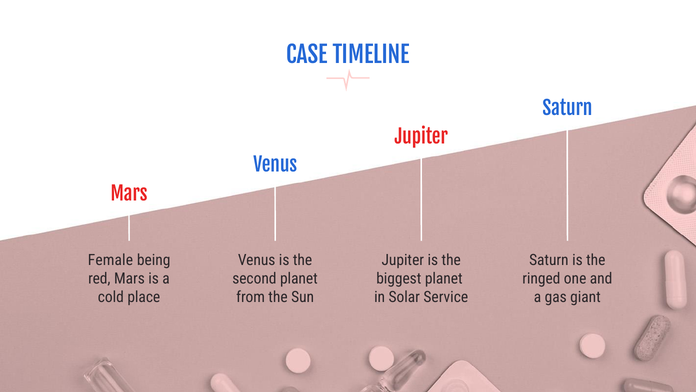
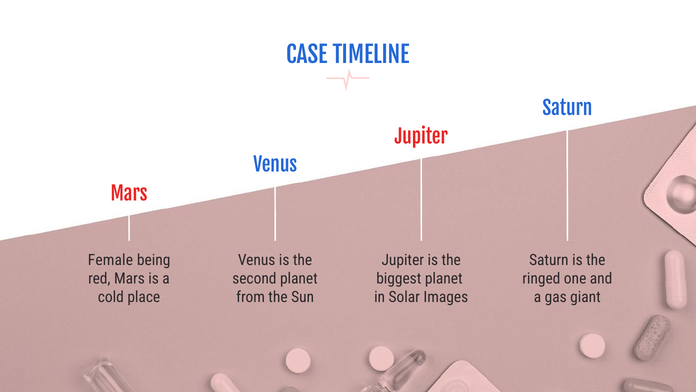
Service: Service -> Images
